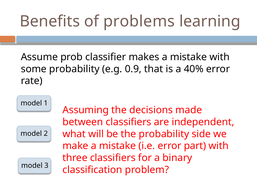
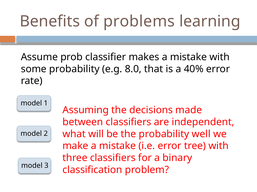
0.9: 0.9 -> 8.0
side: side -> well
part: part -> tree
